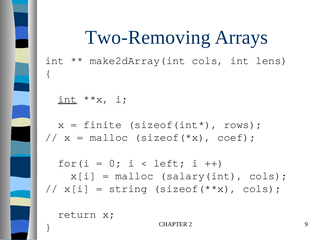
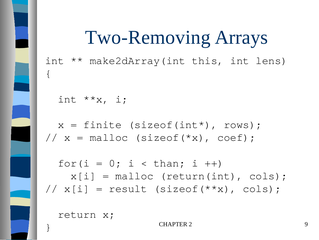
make2dArray(int cols: cols -> this
int at (67, 99) underline: present -> none
left: left -> than
salary(int: salary(int -> return(int
string: string -> result
